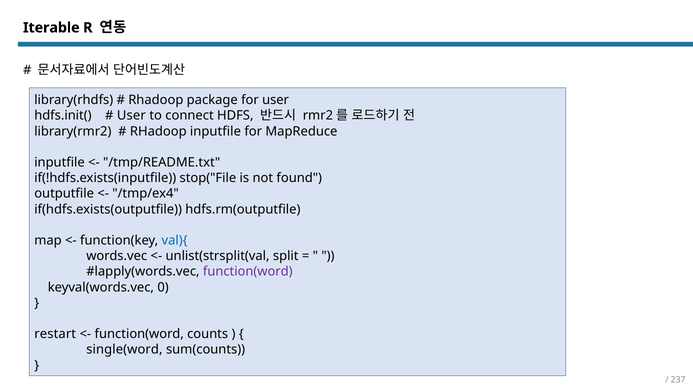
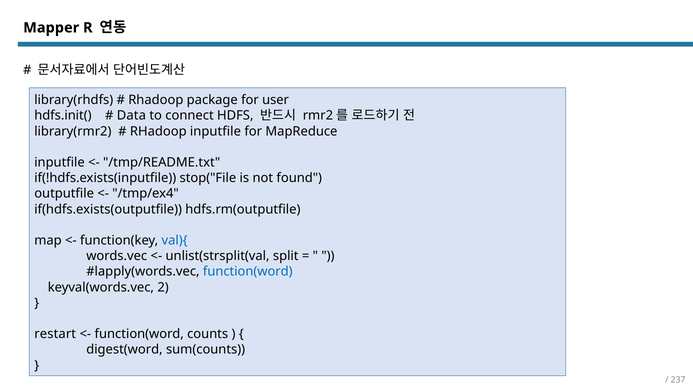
Iterable: Iterable -> Mapper
User at (131, 116): User -> Data
function(word at (248, 272) colour: purple -> blue
0: 0 -> 2
single(word: single(word -> digest(word
